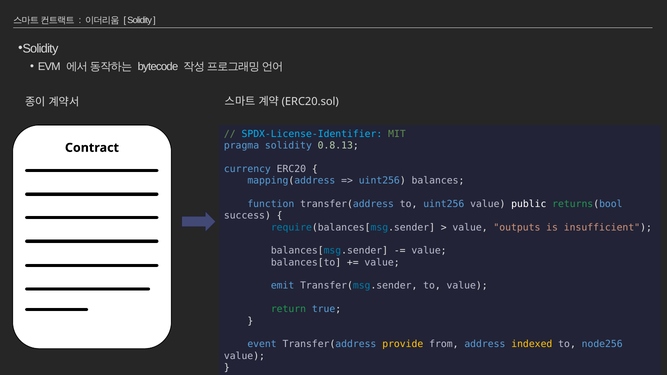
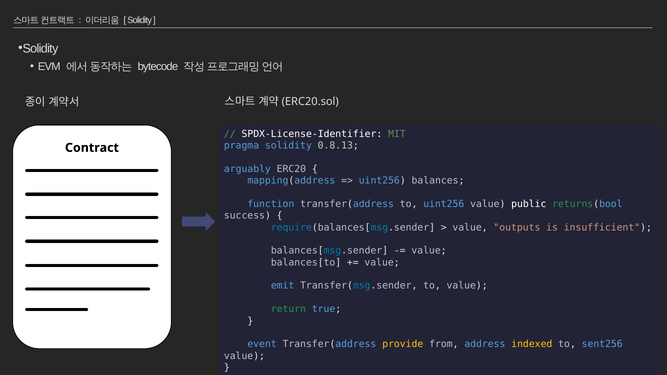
SPDX-License-Identifier colour: light blue -> white
currency: currency -> arguably
node256: node256 -> sent256
